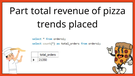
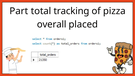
revenue: revenue -> tracking
trends: trends -> overall
